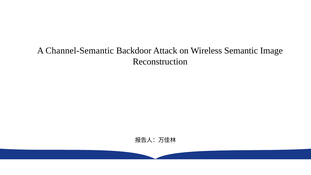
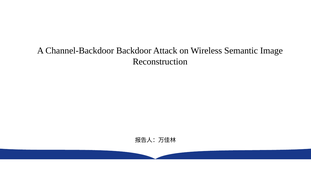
Channel-Semantic: Channel-Semantic -> Channel-Backdoor
